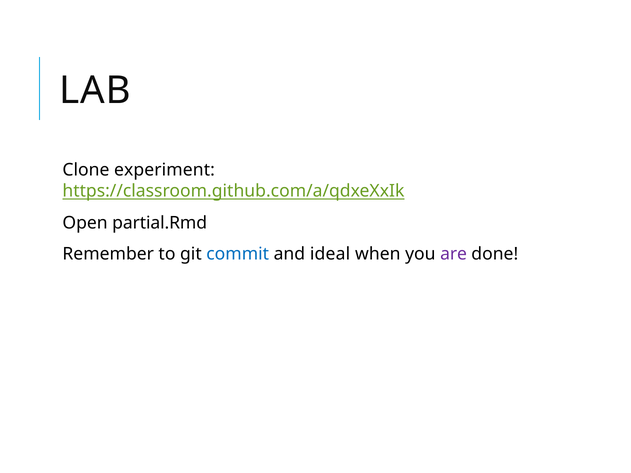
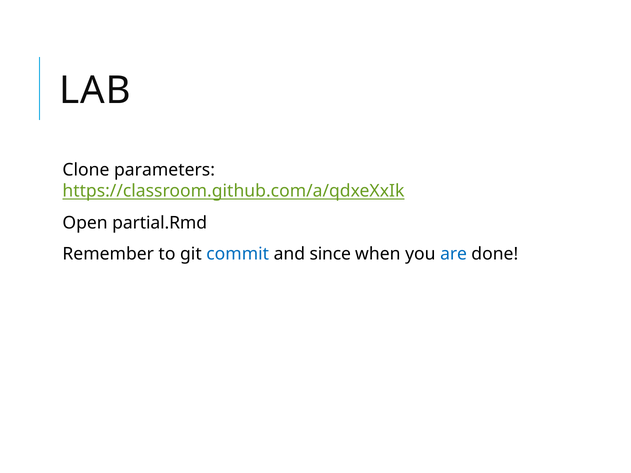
experiment: experiment -> parameters
ideal: ideal -> since
are colour: purple -> blue
